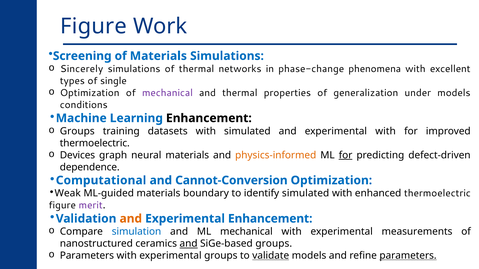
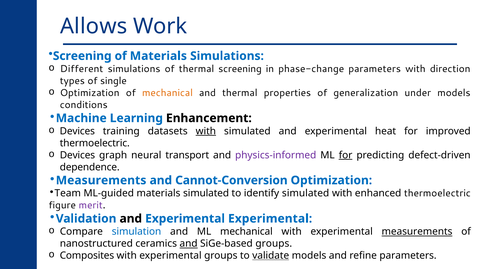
Figure at (94, 26): Figure -> Allows
Sincerely: Sincerely -> Different
thermal networks: networks -> screening
phase-change phenomena: phenomena -> parameters
excellent: excellent -> direction
mechanical at (167, 93) colour: purple -> orange
Groups at (77, 131): Groups -> Devices
with at (206, 131) underline: none -> present
experimental with: with -> heat
neural materials: materials -> transport
physics-informed colour: orange -> purple
Computational at (101, 181): Computational -> Measurements
Weak: Weak -> Team
materials boundary: boundary -> simulated
and at (131, 219) colour: orange -> black
Experimental Enhancement: Enhancement -> Experimental
measurements at (417, 232) underline: none -> present
Parameters at (87, 256): Parameters -> Composites
parameters at (408, 256) underline: present -> none
